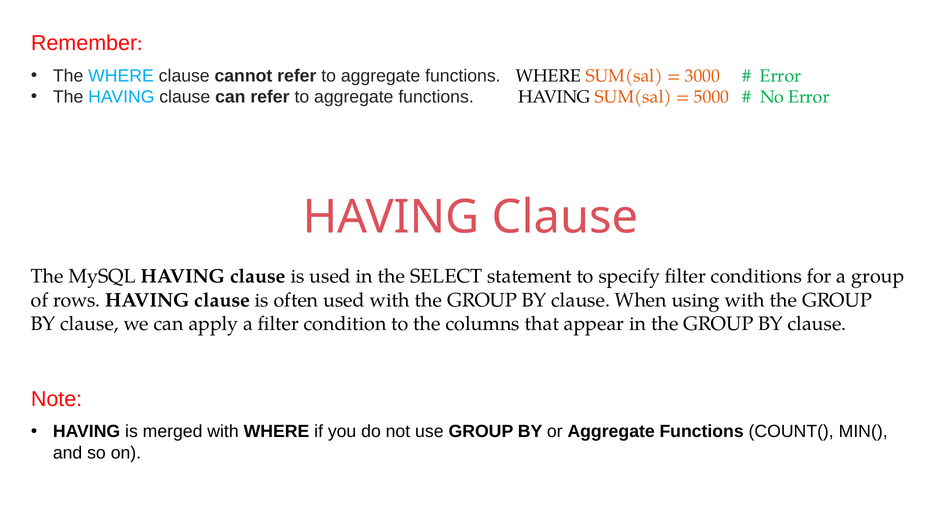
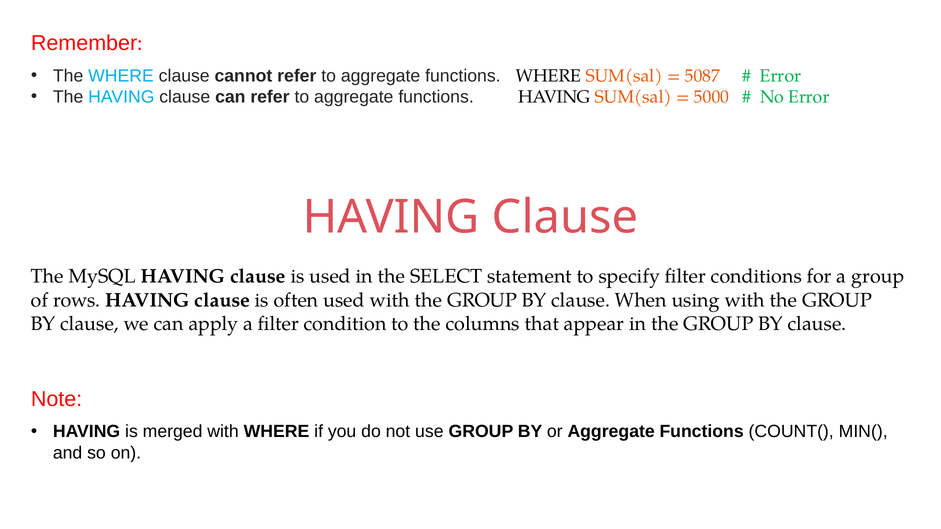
3000: 3000 -> 5087
